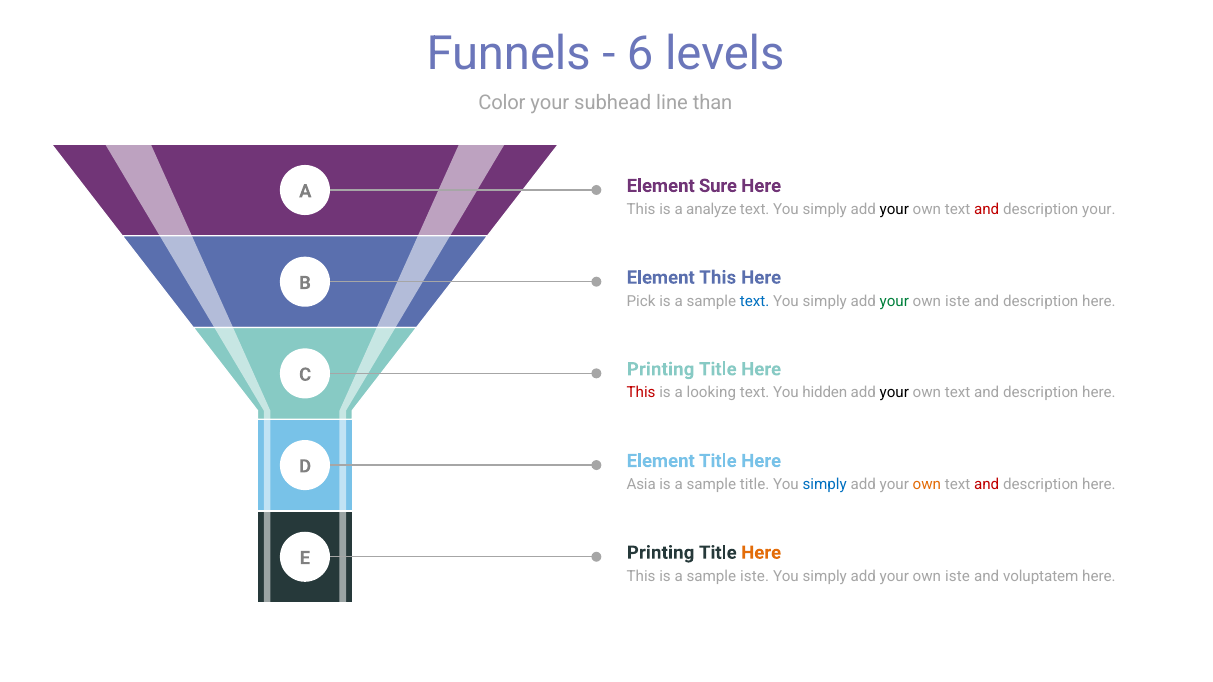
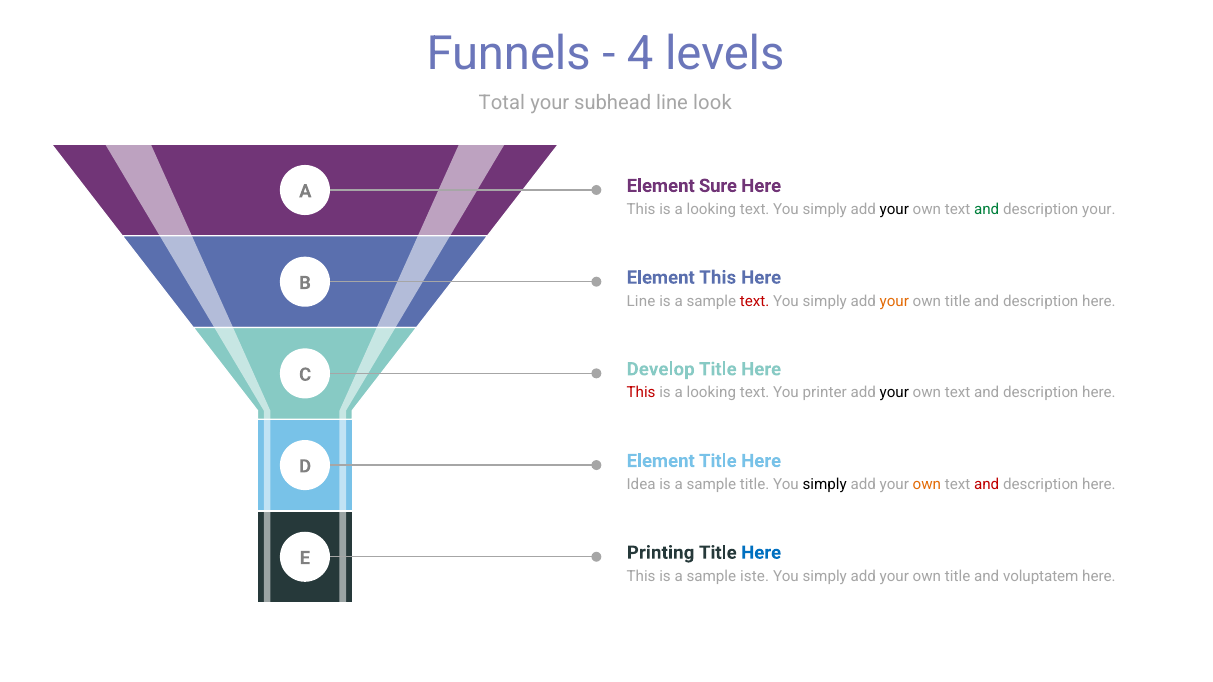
6: 6 -> 4
Color: Color -> Total
than: than -> look
analyze at (711, 210): analyze -> looking
and at (987, 210) colour: red -> green
Pick at (641, 301): Pick -> Line
text at (755, 301) colour: blue -> red
your at (894, 301) colour: green -> orange
iste at (958, 301): iste -> title
Printing at (661, 369): Printing -> Develop
hidden: hidden -> printer
Asia: Asia -> Idea
simply at (825, 485) colour: blue -> black
Here at (761, 553) colour: orange -> blue
iste at (958, 577): iste -> title
